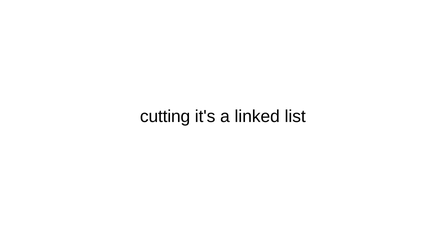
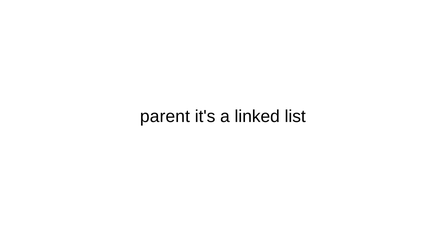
cutting: cutting -> parent
